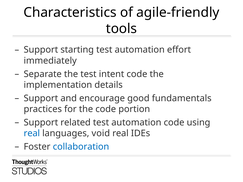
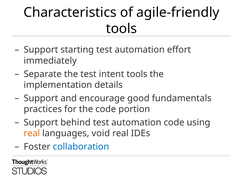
intent code: code -> tools
related: related -> behind
real at (32, 134) colour: blue -> orange
